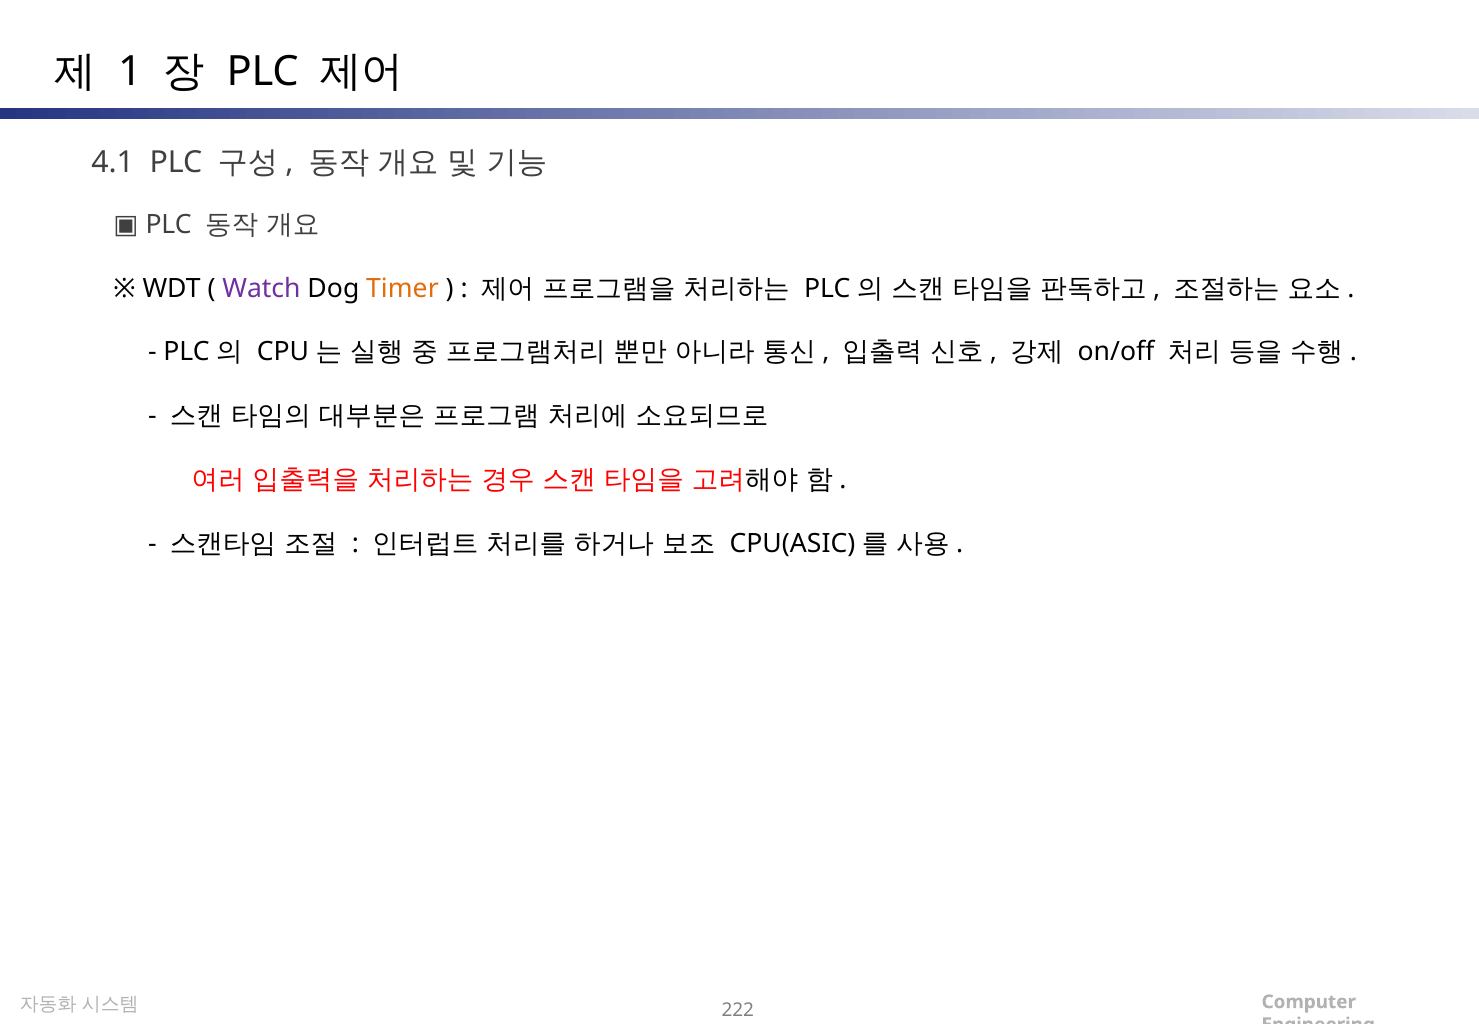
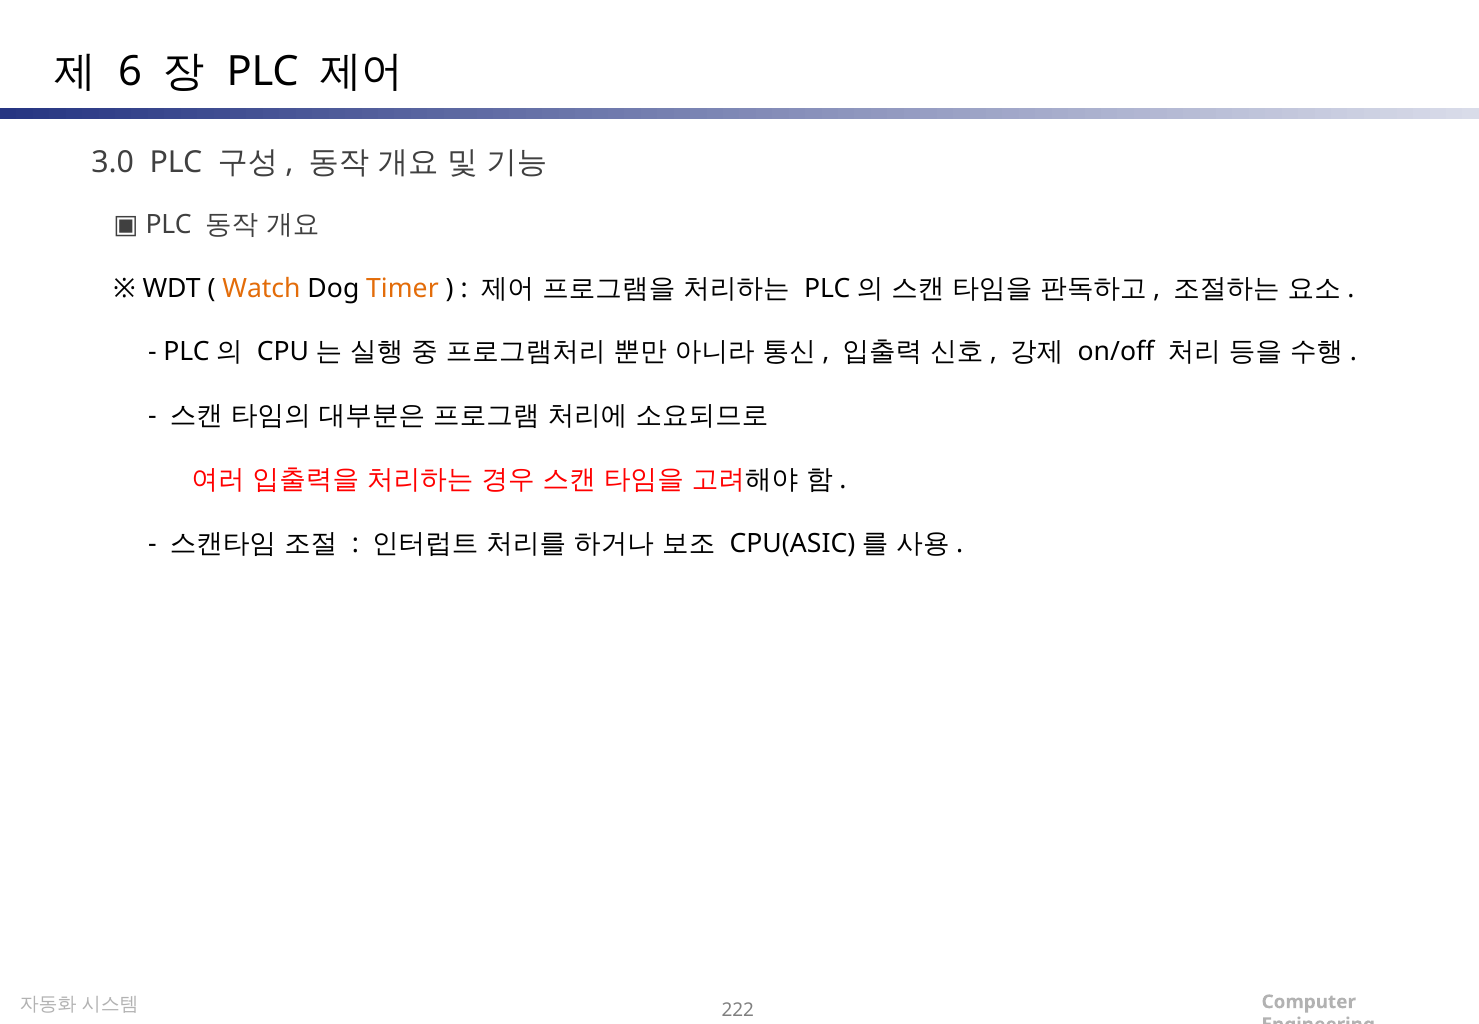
1: 1 -> 6
4.1: 4.1 -> 3.0
Watch colour: purple -> orange
